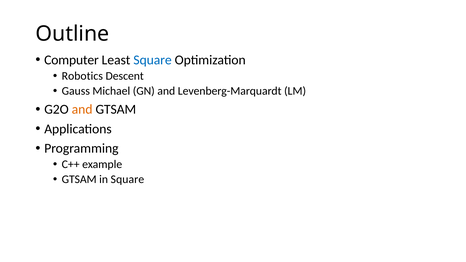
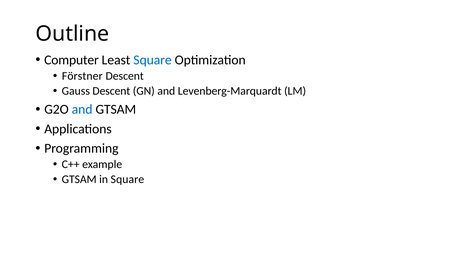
Robotics: Robotics -> Förstner
Gauss Michael: Michael -> Descent
and at (82, 109) colour: orange -> blue
